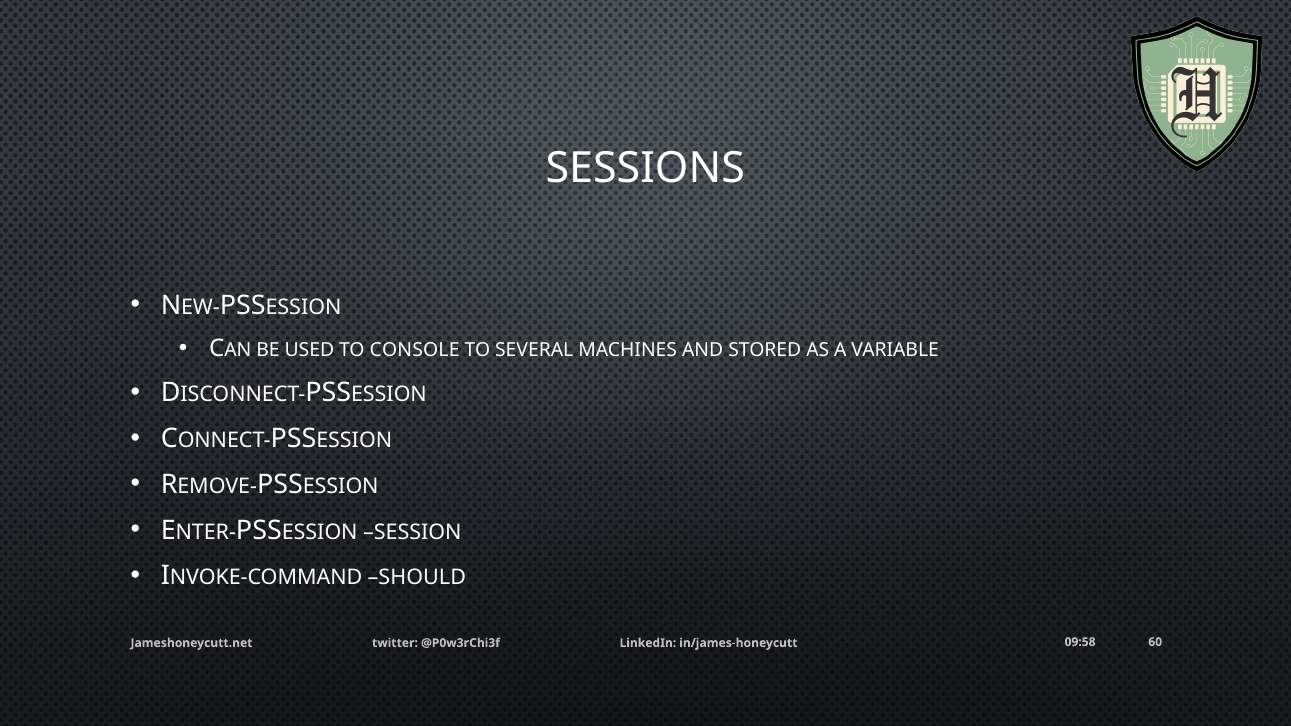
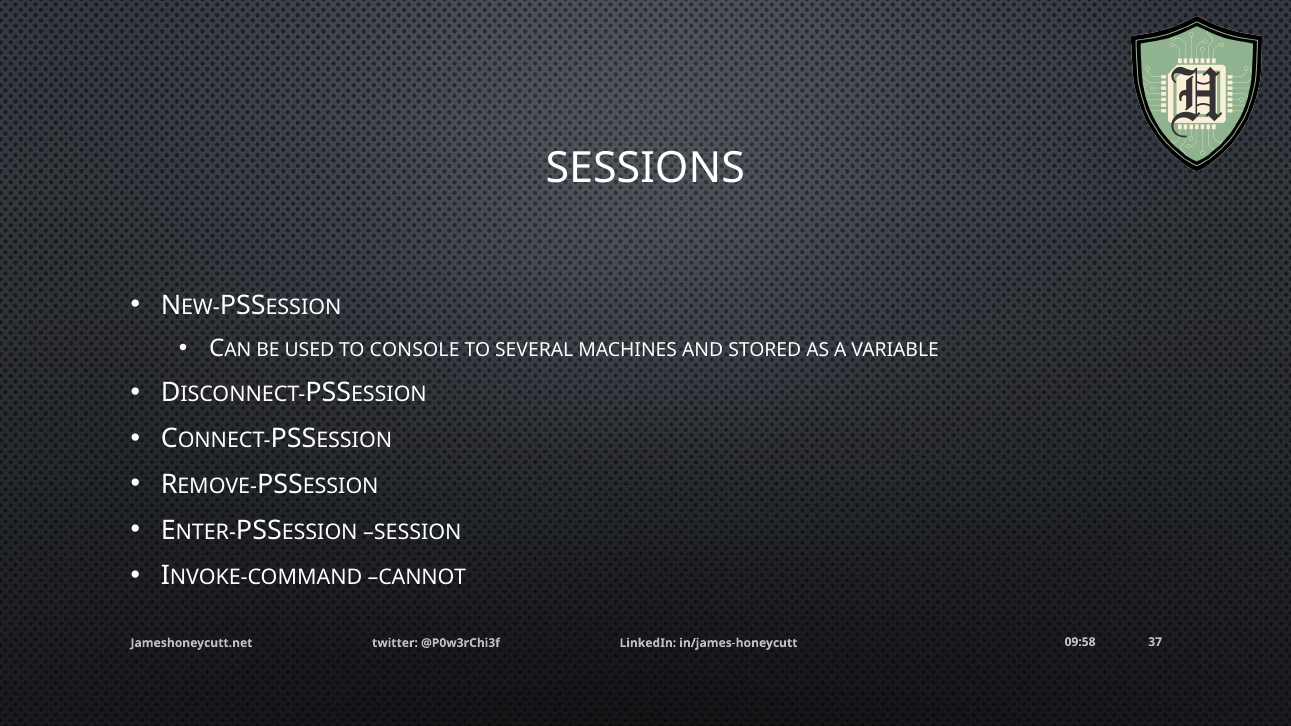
SHOULD: SHOULD -> CANNOT
60: 60 -> 37
